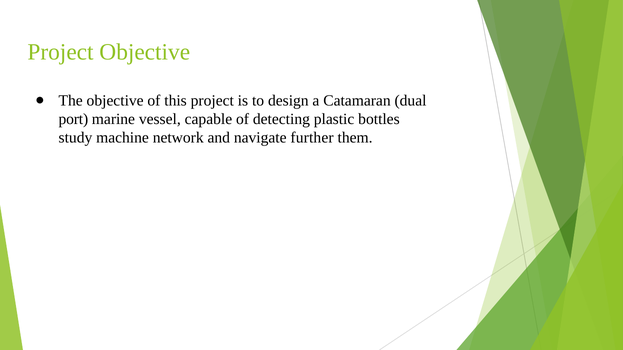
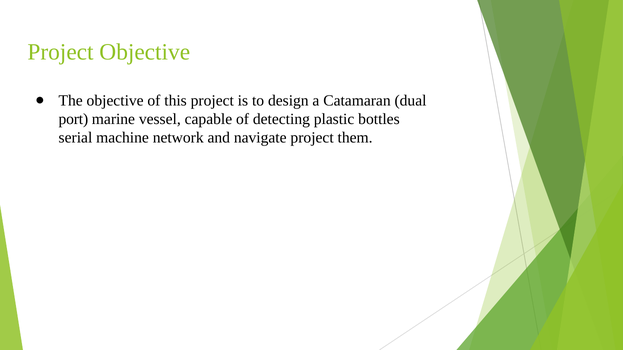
study: study -> serial
navigate further: further -> project
